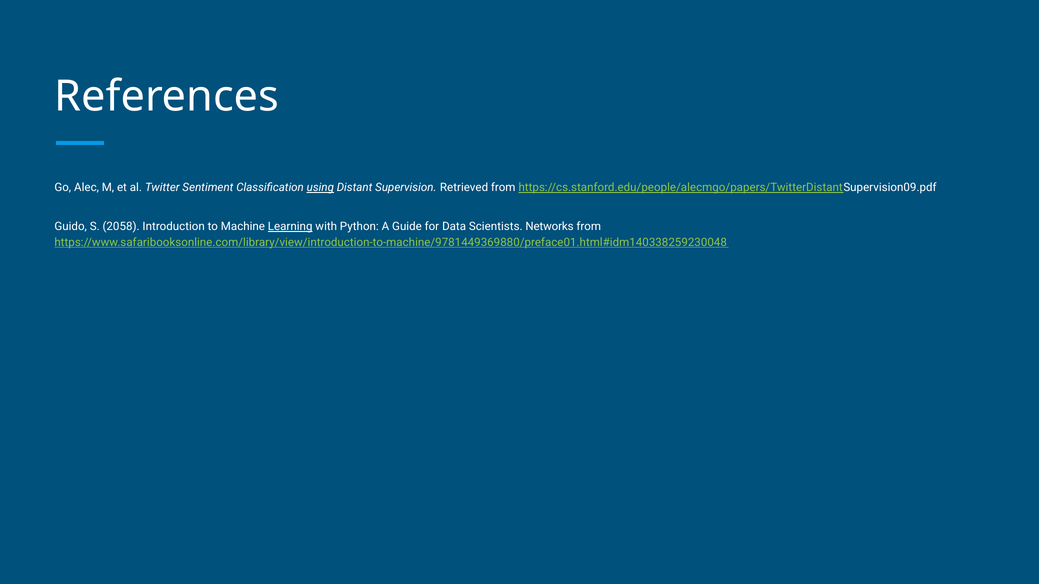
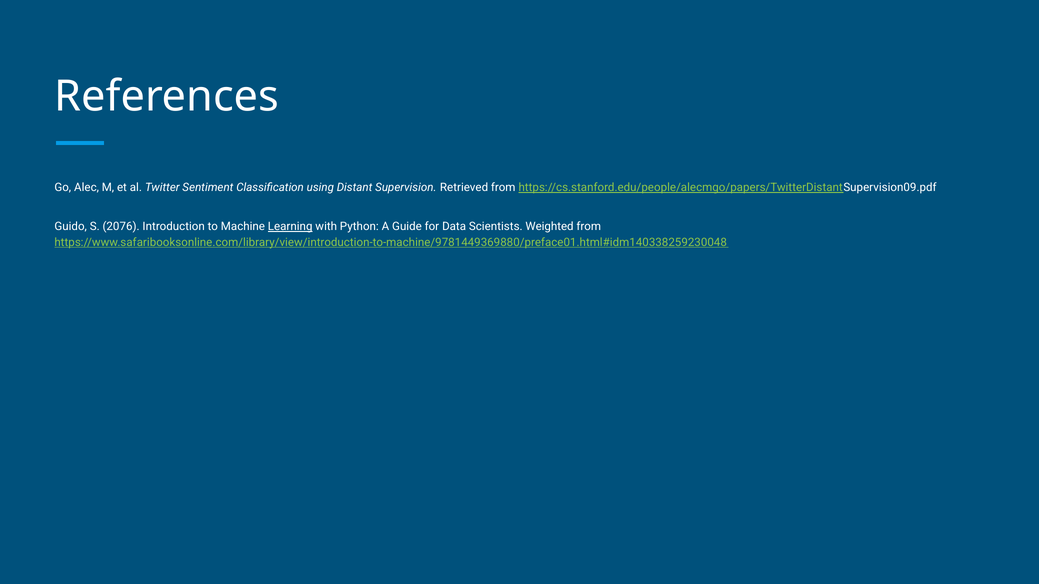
using underline: present -> none
2058: 2058 -> 2076
Networks: Networks -> Weighted
